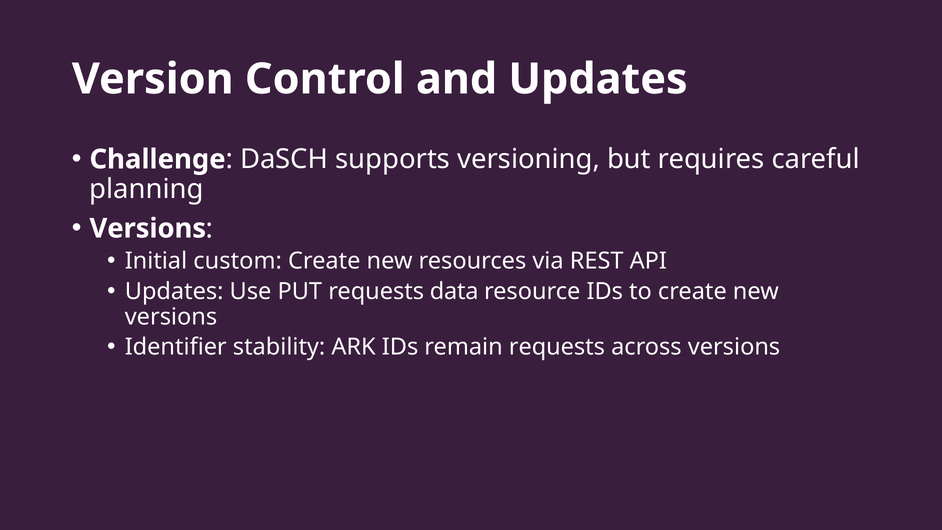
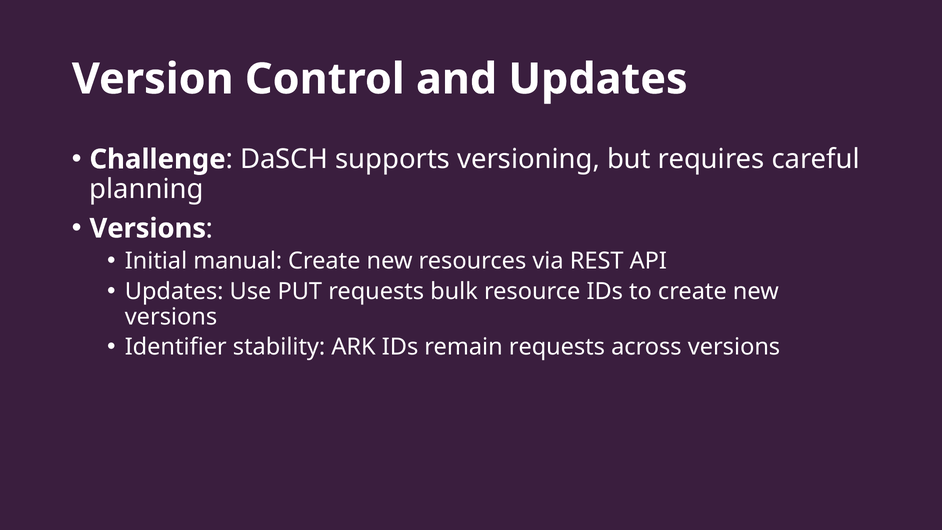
custom: custom -> manual
data: data -> bulk
